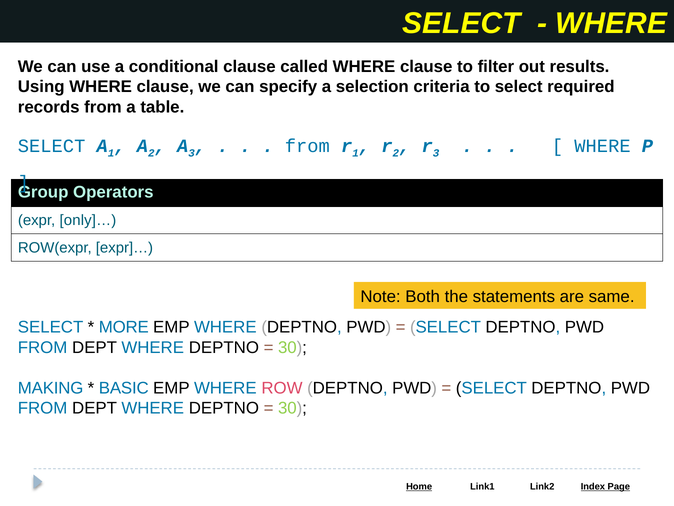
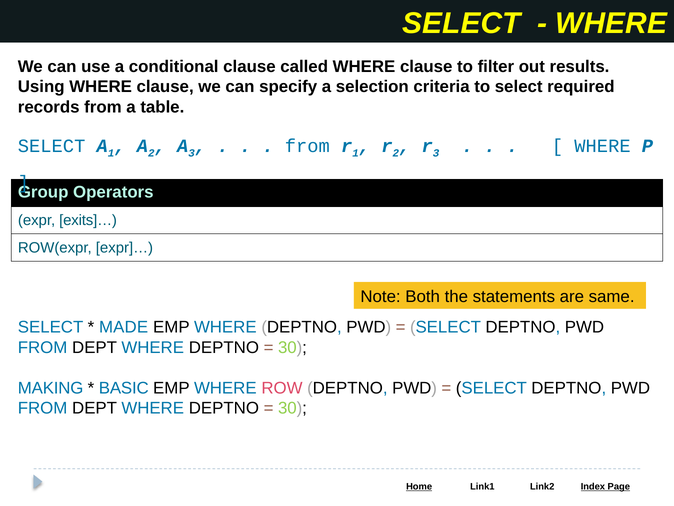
only]…: only]… -> exits]…
MORE: MORE -> MADE
